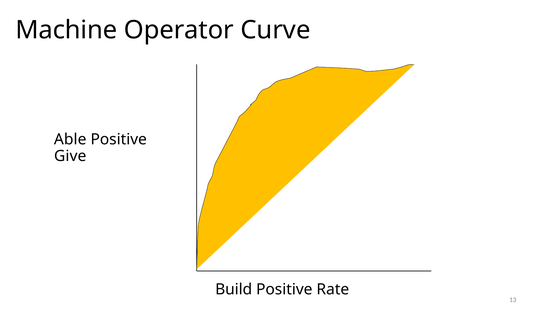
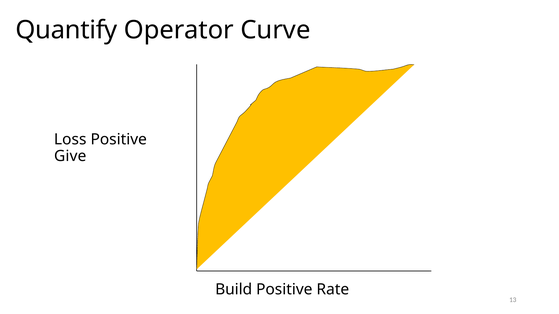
Machine: Machine -> Quantify
Able: Able -> Loss
